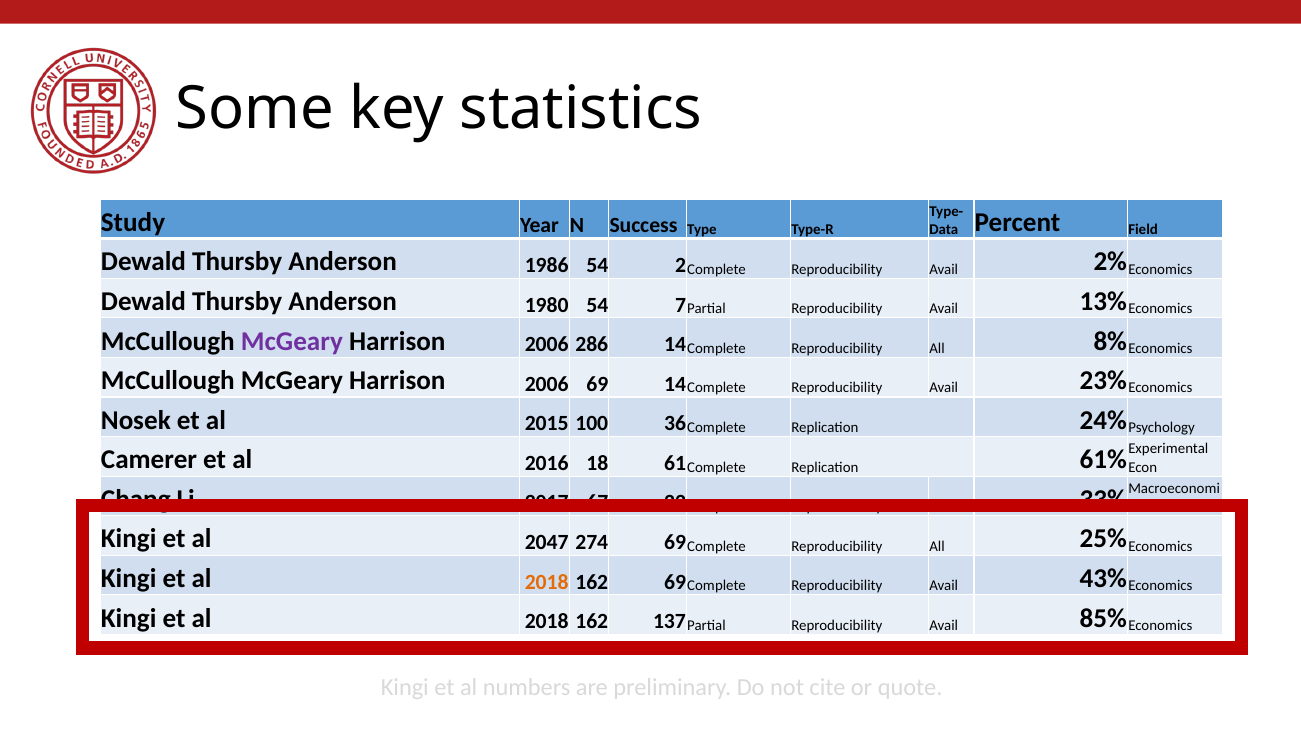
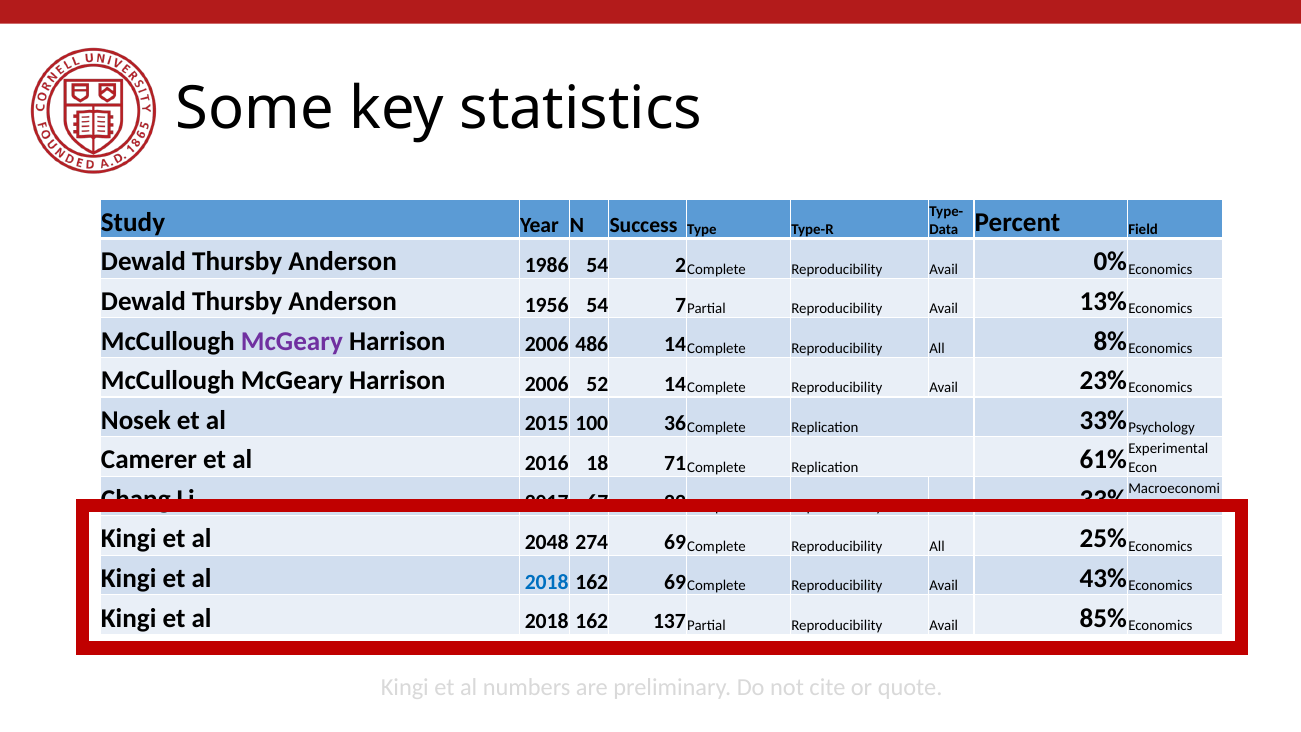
2%: 2% -> 0%
1980: 1980 -> 1956
286: 286 -> 486
2006 69: 69 -> 52
Replication 24%: 24% -> 33%
61: 61 -> 71
2047: 2047 -> 2048
2018 at (547, 582) colour: orange -> blue
